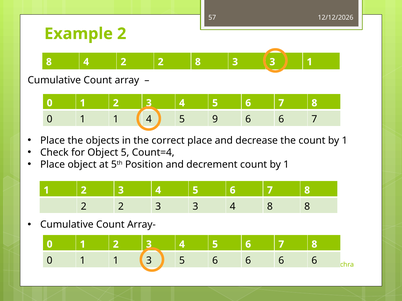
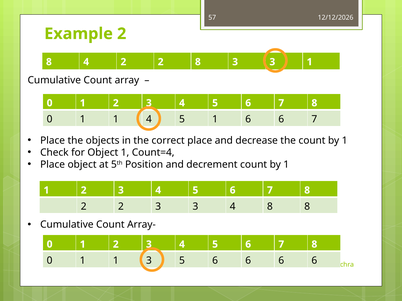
5 9: 9 -> 1
Object 5: 5 -> 1
